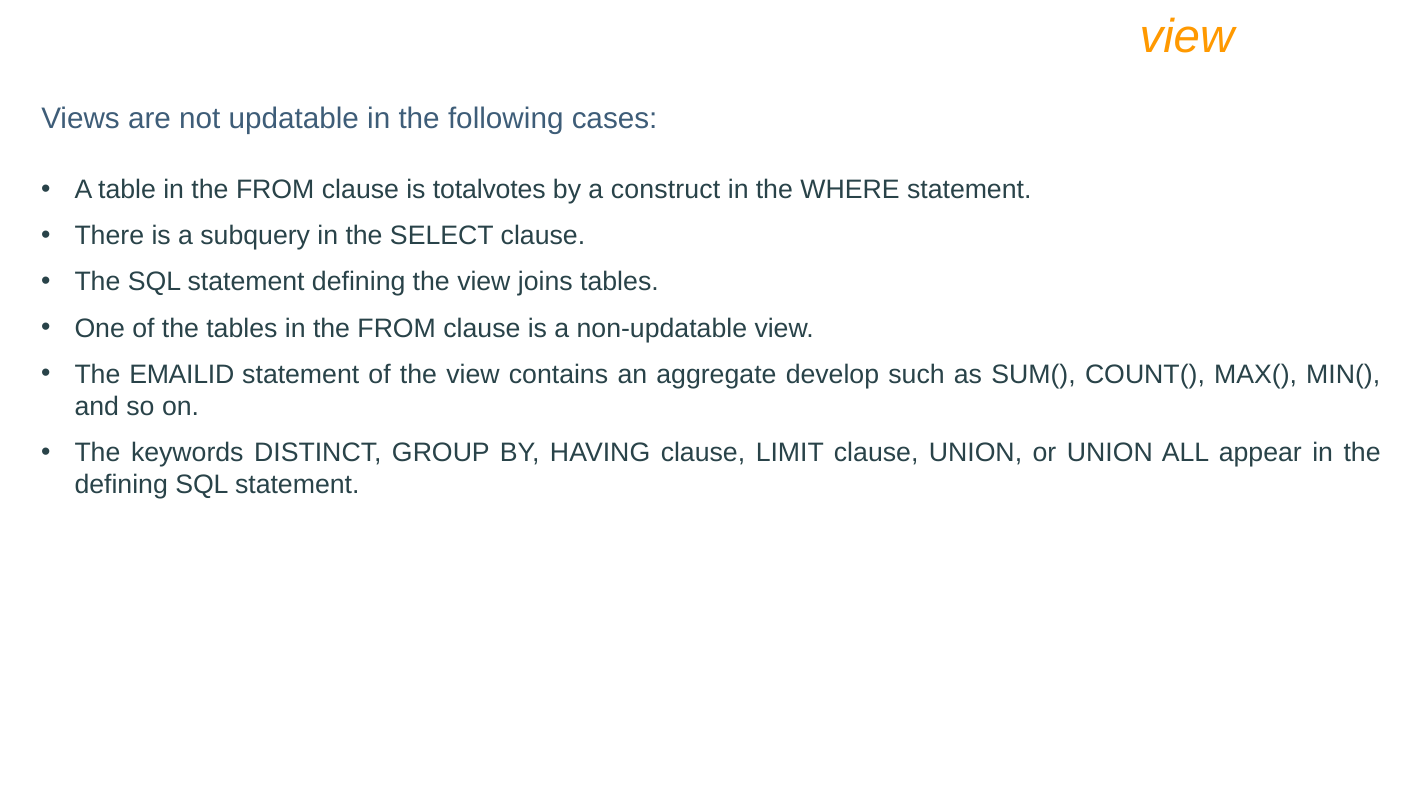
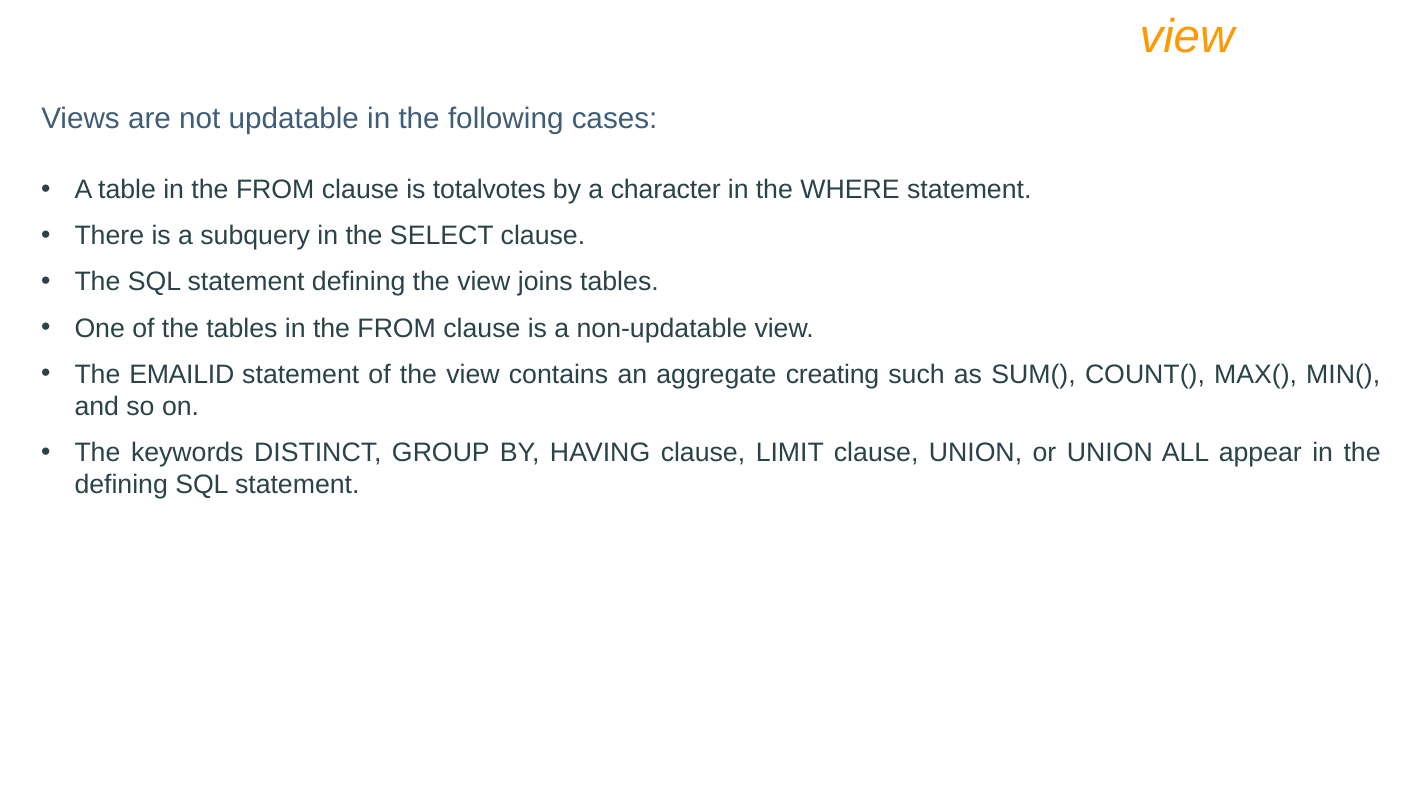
construct: construct -> character
develop: develop -> creating
